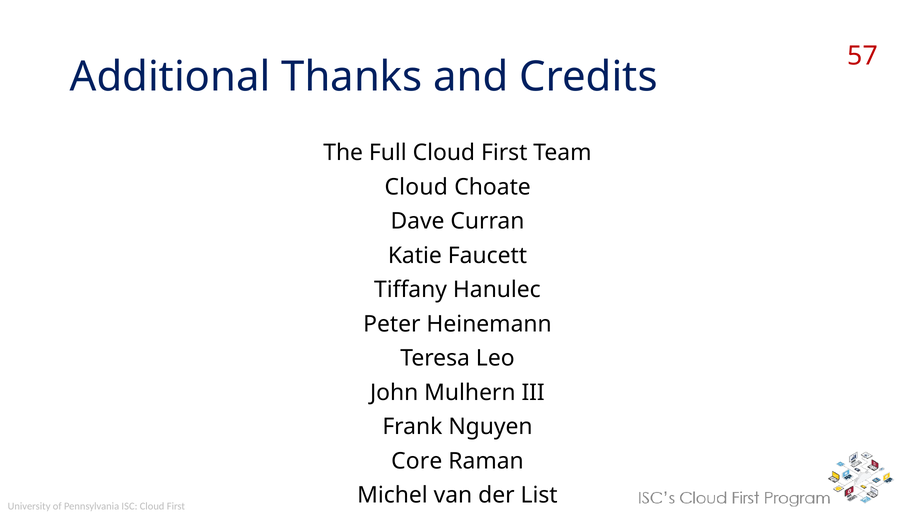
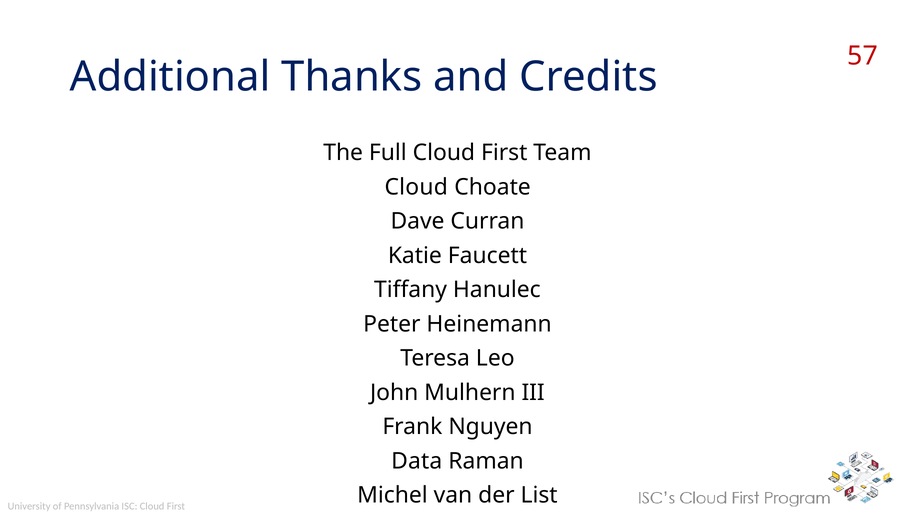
Core: Core -> Data
